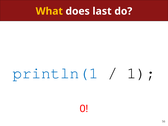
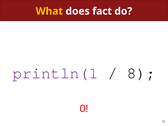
last: last -> fact
println(1 colour: blue -> purple
1: 1 -> 8
